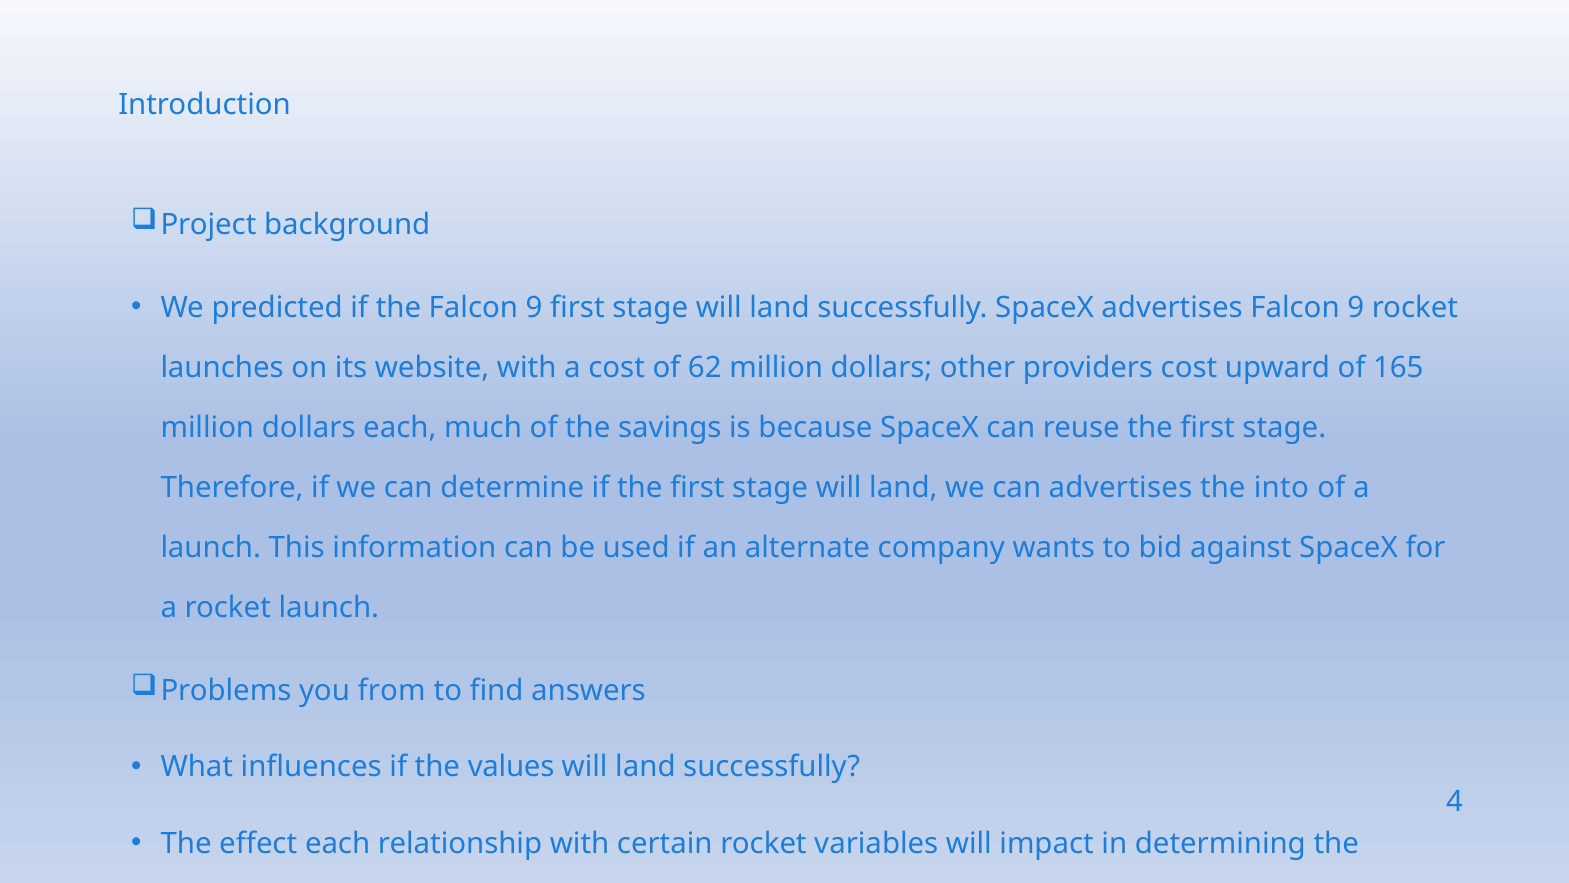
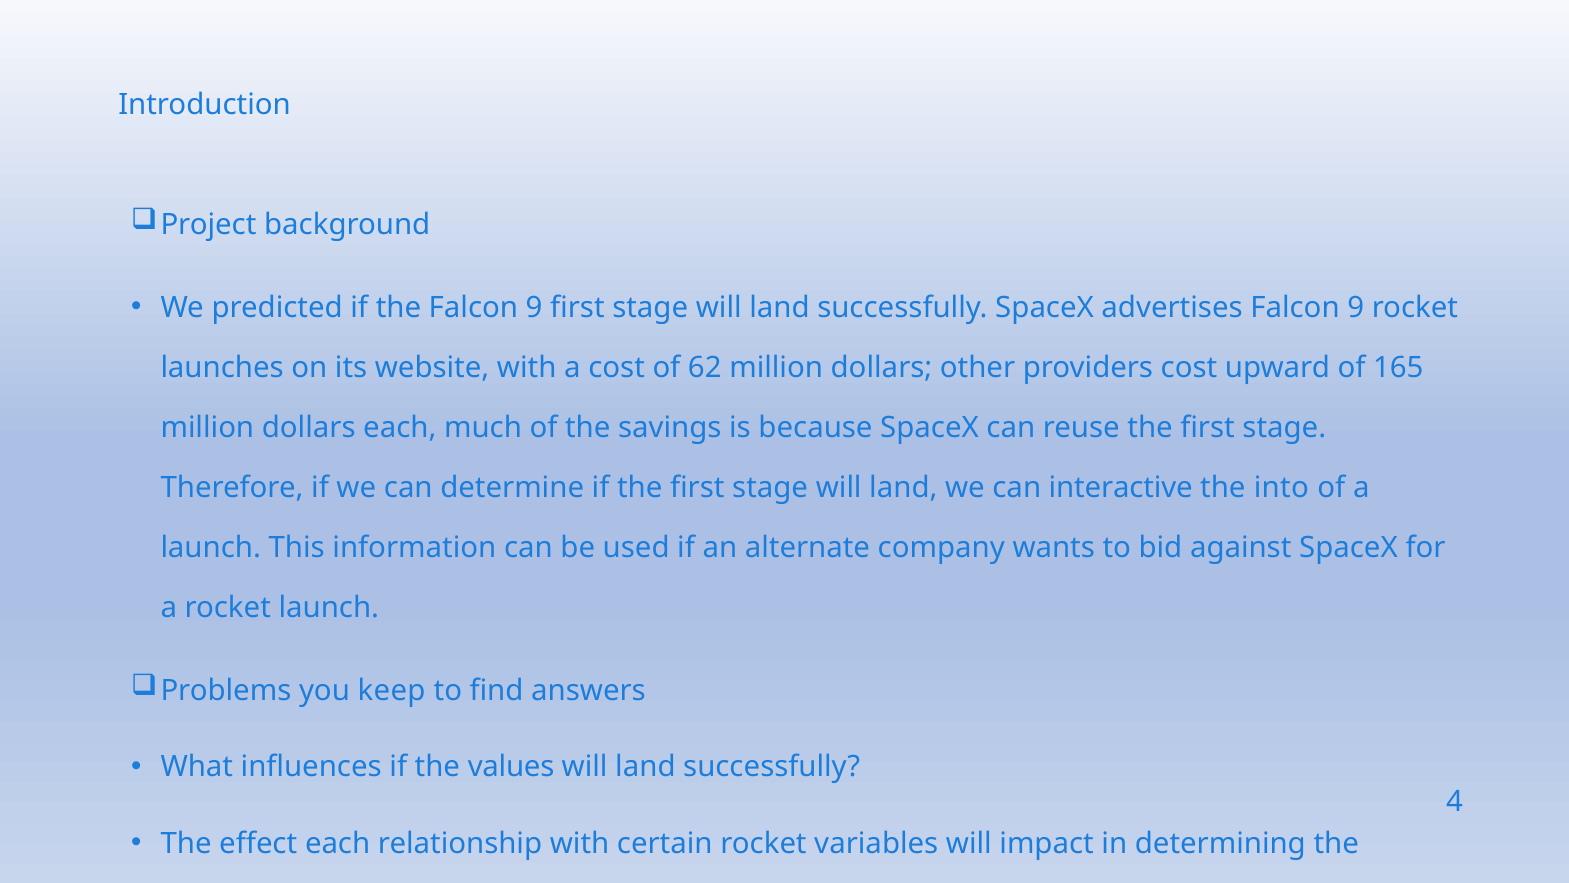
can advertises: advertises -> interactive
from: from -> keep
